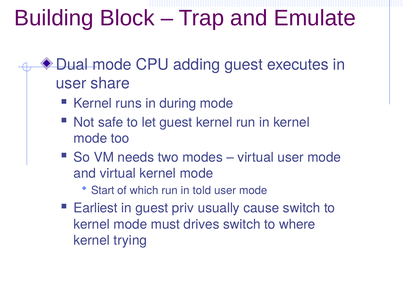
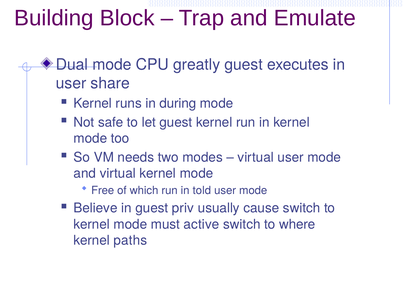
adding: adding -> greatly
Start: Start -> Free
Earliest: Earliest -> Believe
drives: drives -> active
trying: trying -> paths
